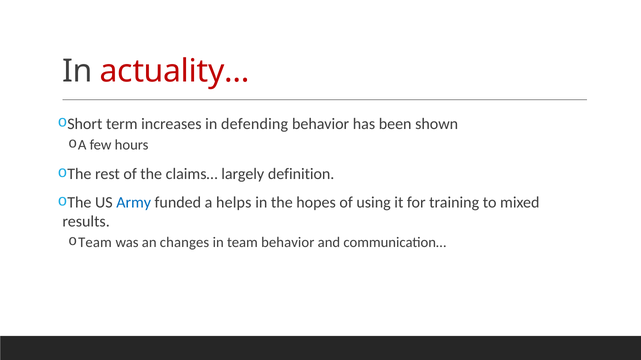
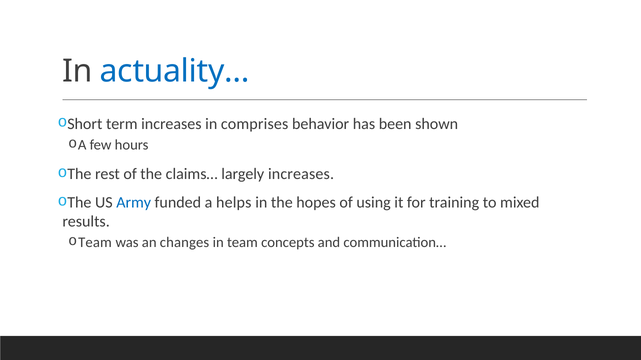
actuality… colour: red -> blue
defending: defending -> comprises
largely definition: definition -> increases
team behavior: behavior -> concepts
